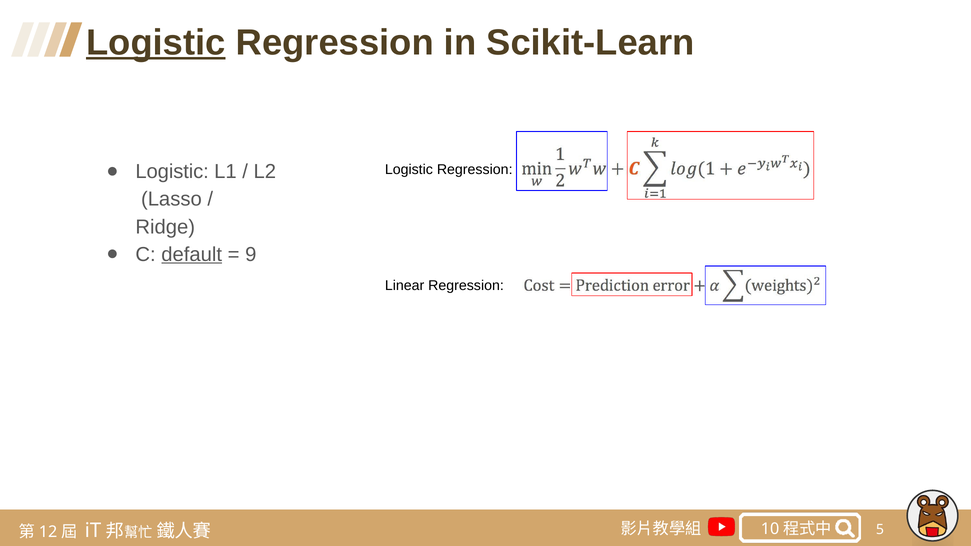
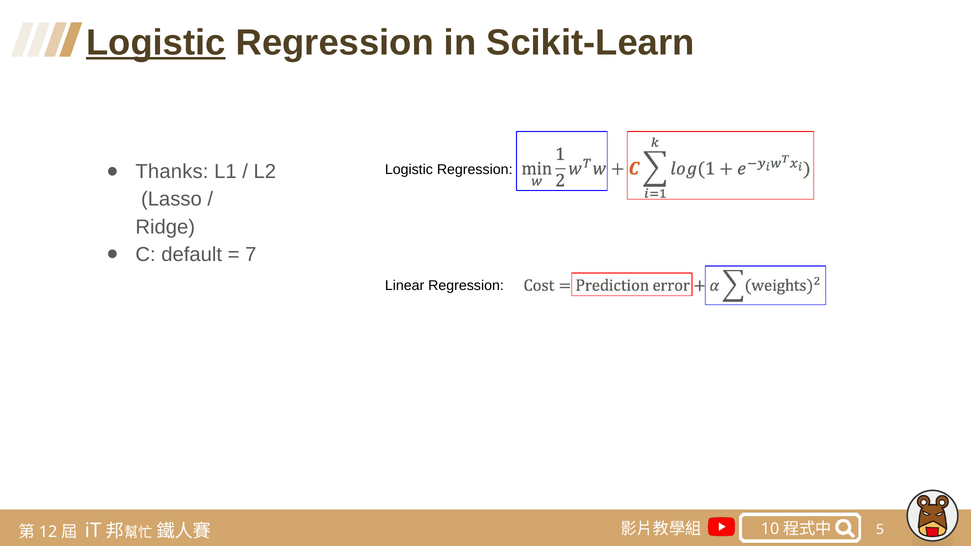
Logistic at (172, 172): Logistic -> Thanks
default underline: present -> none
9: 9 -> 7
